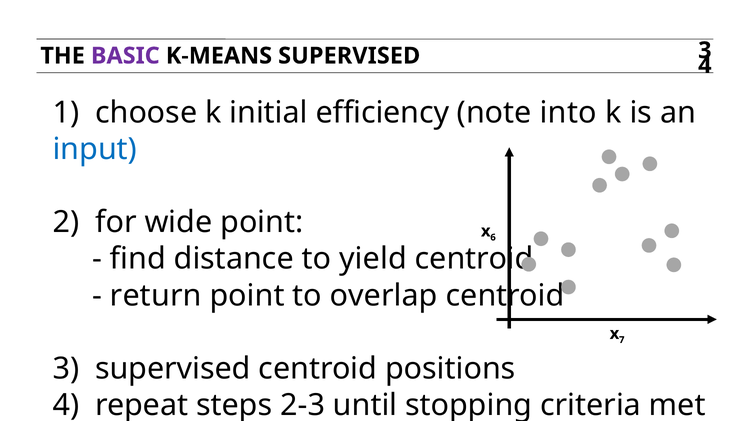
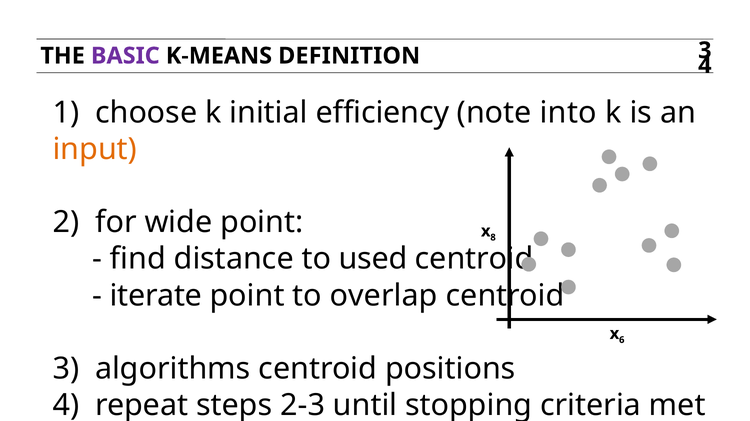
K-MEANS SUPERVISED: SUPERVISED -> DEFINITION
input colour: blue -> orange
6: 6 -> 8
yield: yield -> used
return: return -> iterate
7: 7 -> 6
3 supervised: supervised -> algorithms
